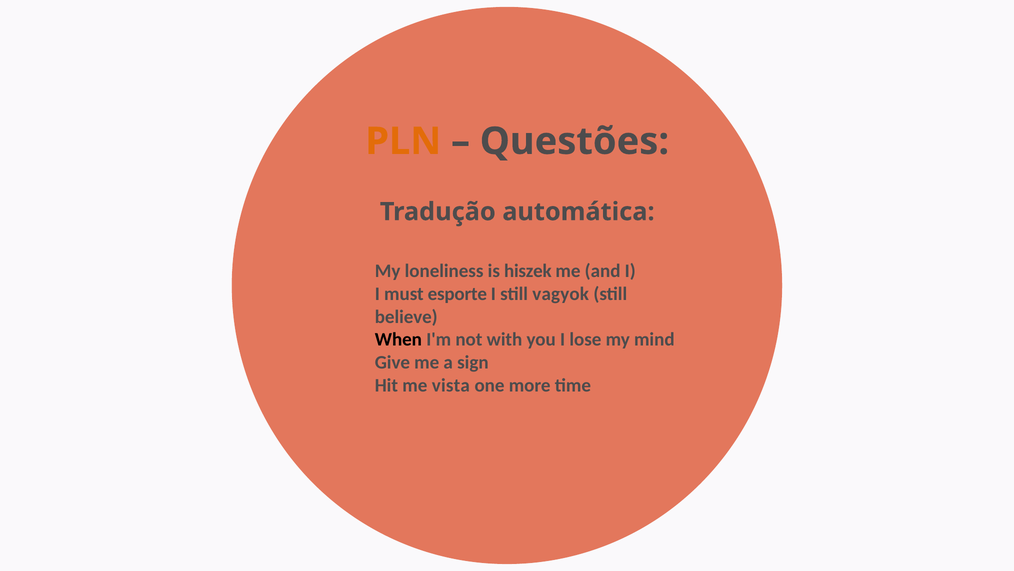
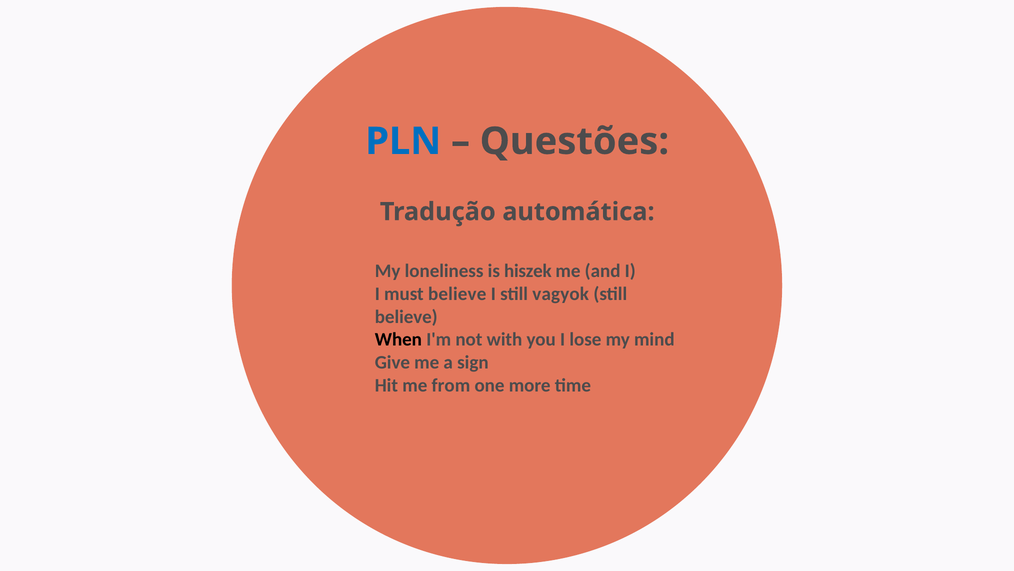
PLN colour: orange -> blue
must esporte: esporte -> believe
vista: vista -> from
